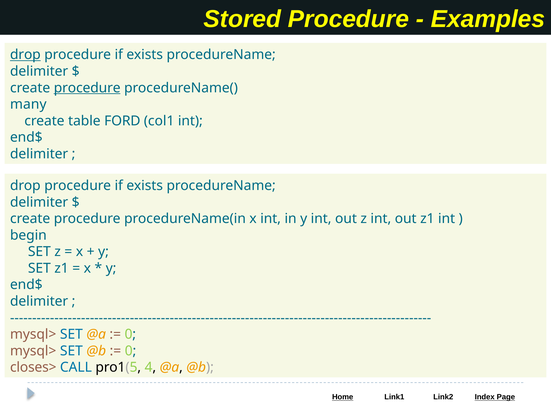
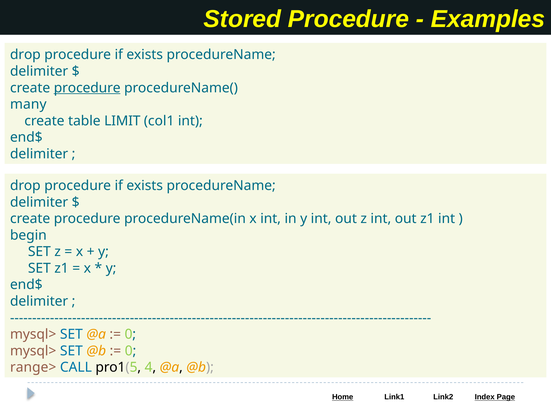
drop at (25, 55) underline: present -> none
FORD: FORD -> LIMIT
closes>: closes> -> range>
